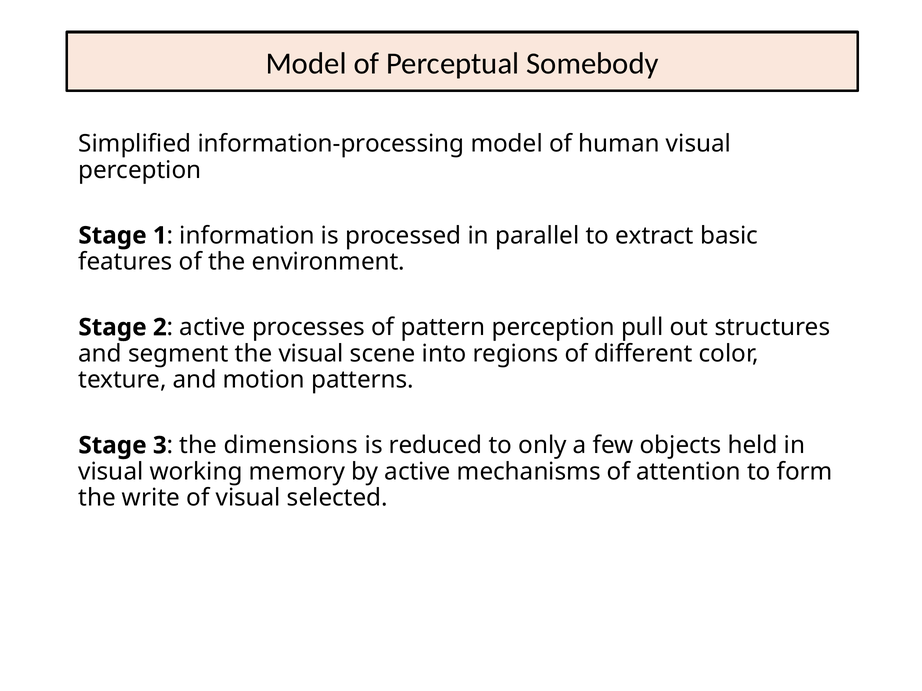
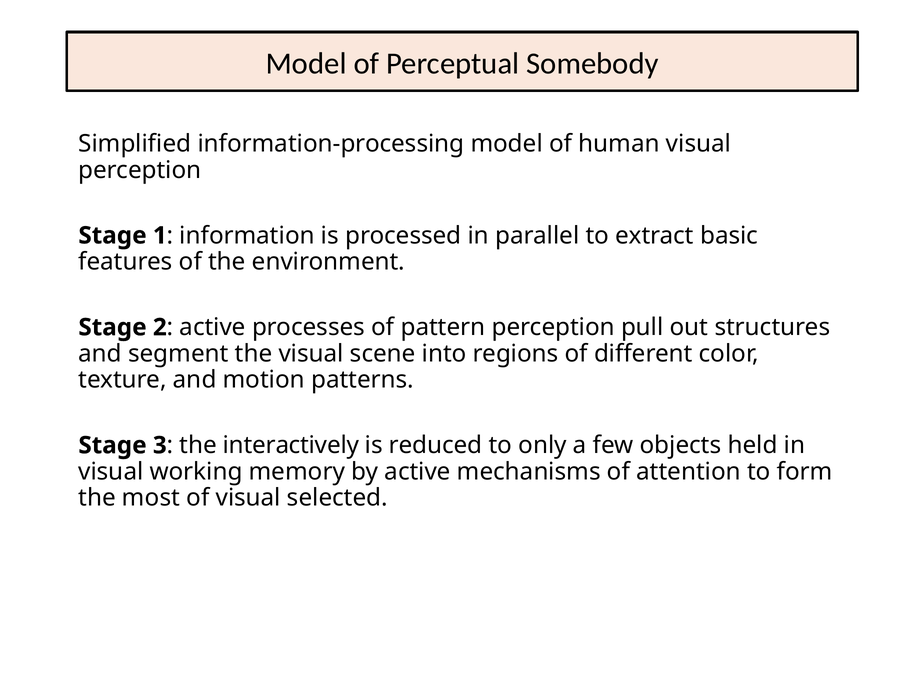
dimensions: dimensions -> interactively
write: write -> most
